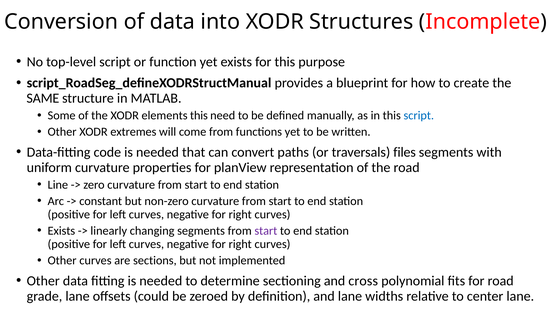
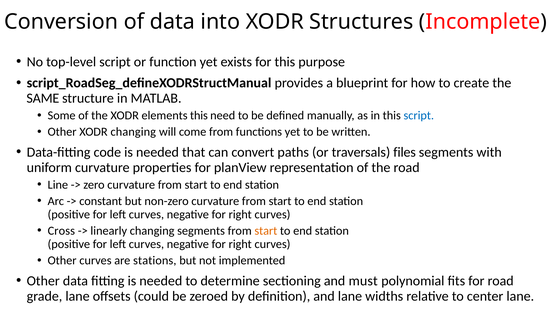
XODR extremes: extremes -> changing
Exists at (61, 231): Exists -> Cross
start at (266, 231) colour: purple -> orange
sections: sections -> stations
cross: cross -> must
